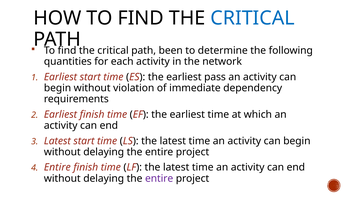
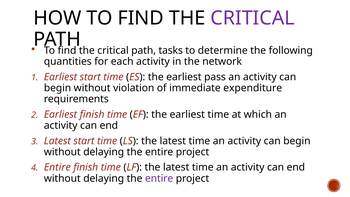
CRITICAL at (253, 18) colour: blue -> purple
been: been -> tasks
dependency: dependency -> expenditure
